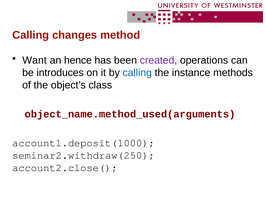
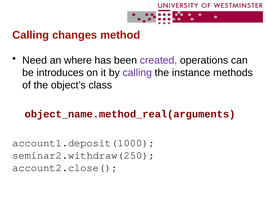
Want: Want -> Need
hence: hence -> where
calling at (137, 73) colour: blue -> purple
object_name.method_used(arguments: object_name.method_used(arguments -> object_name.method_real(arguments
